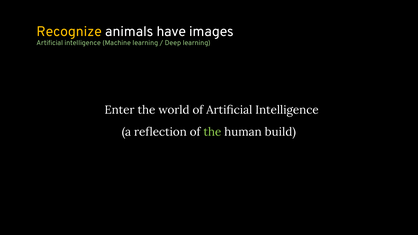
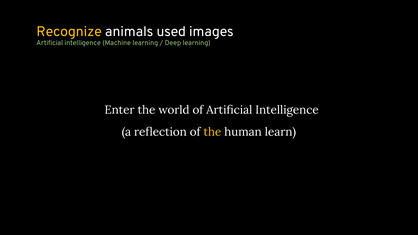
have: have -> used
the at (212, 132) colour: light green -> yellow
build: build -> learn
